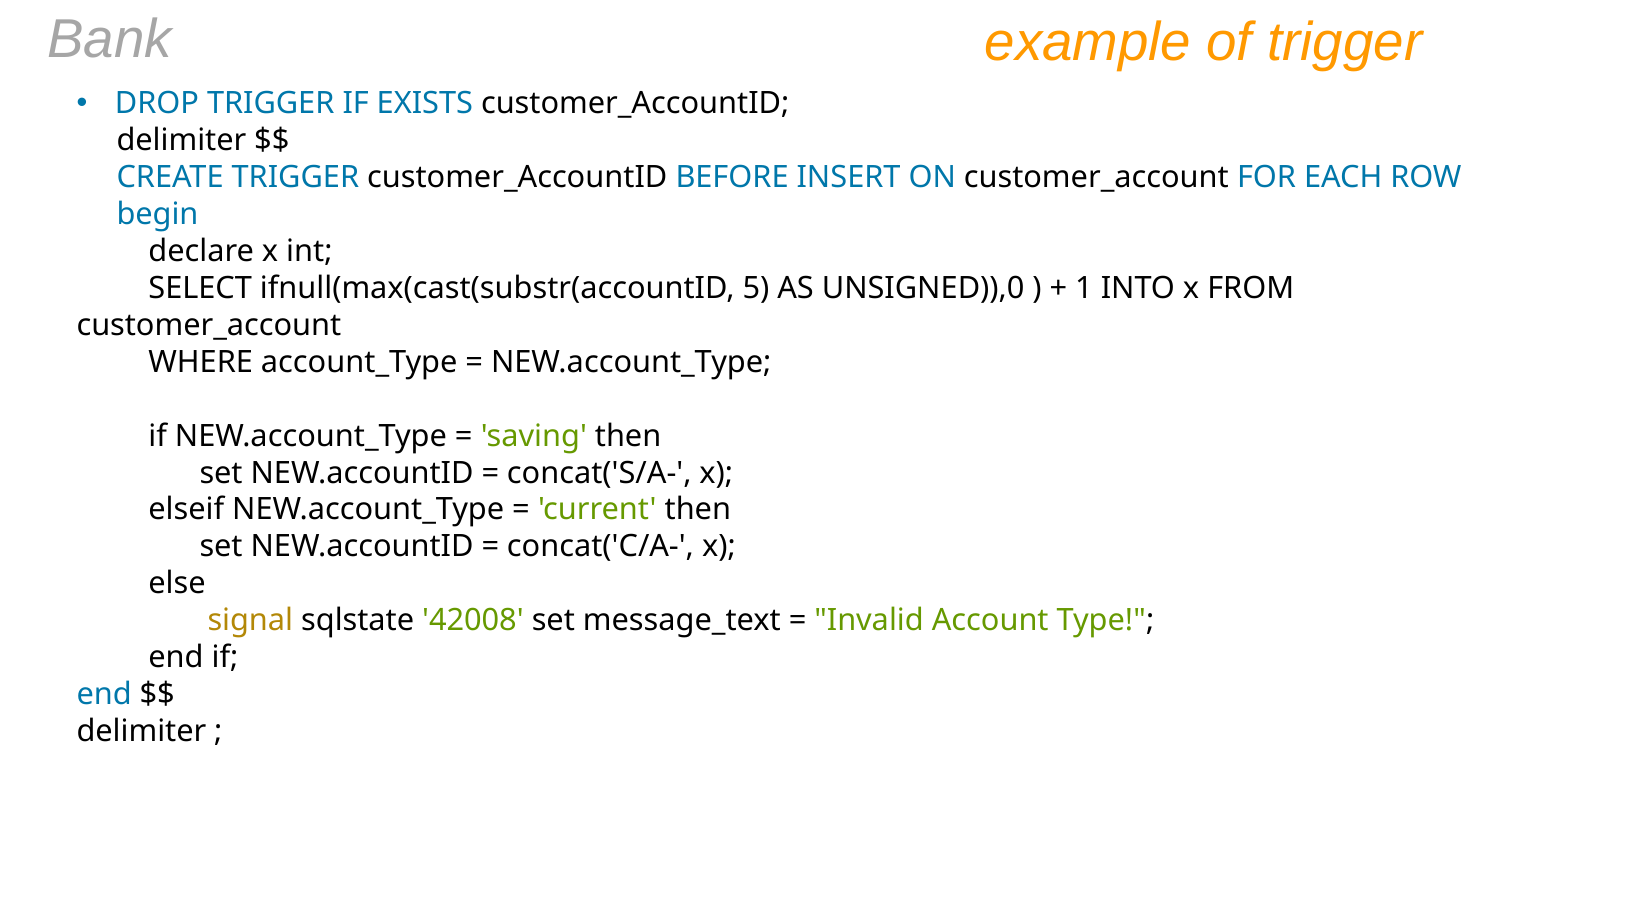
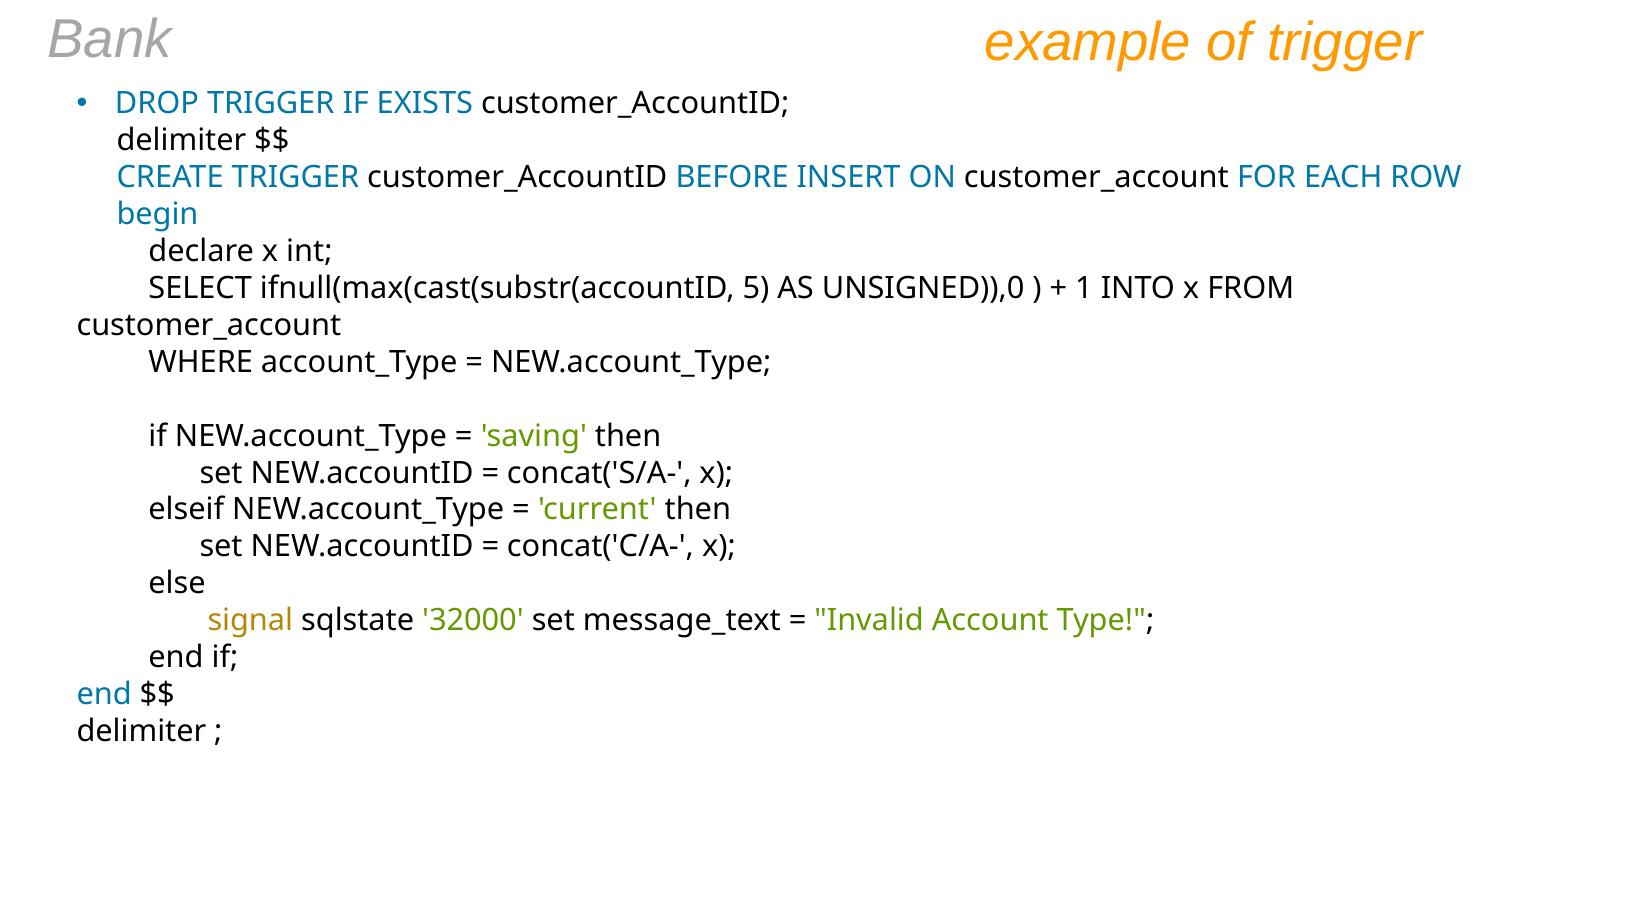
42008: 42008 -> 32000
